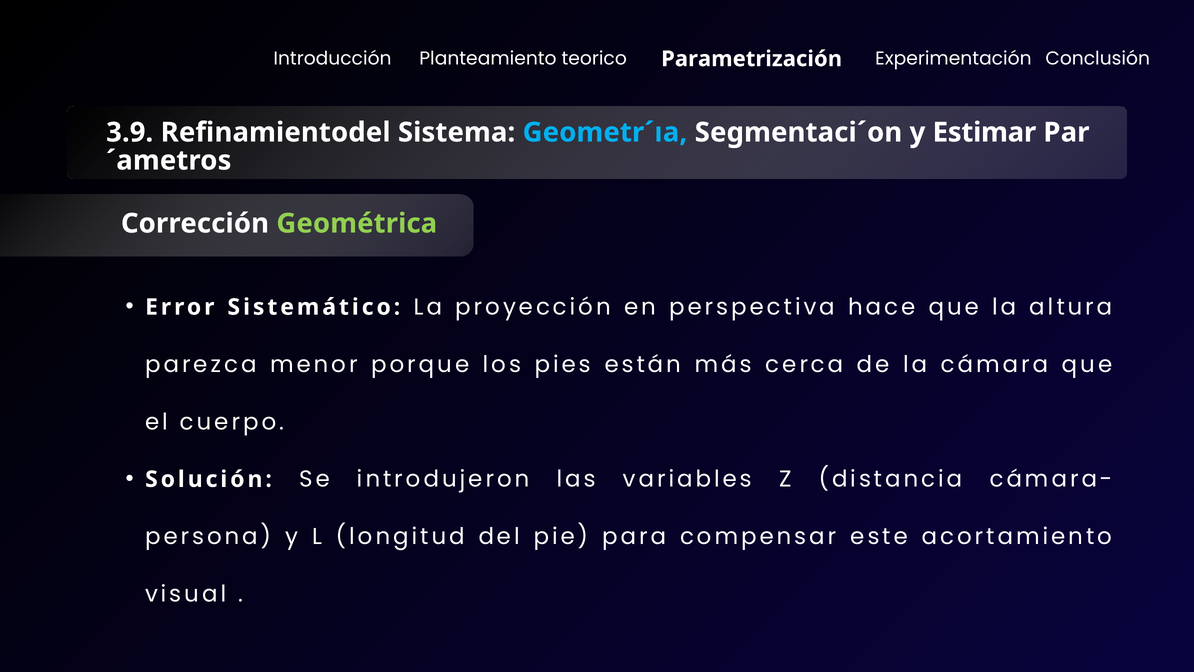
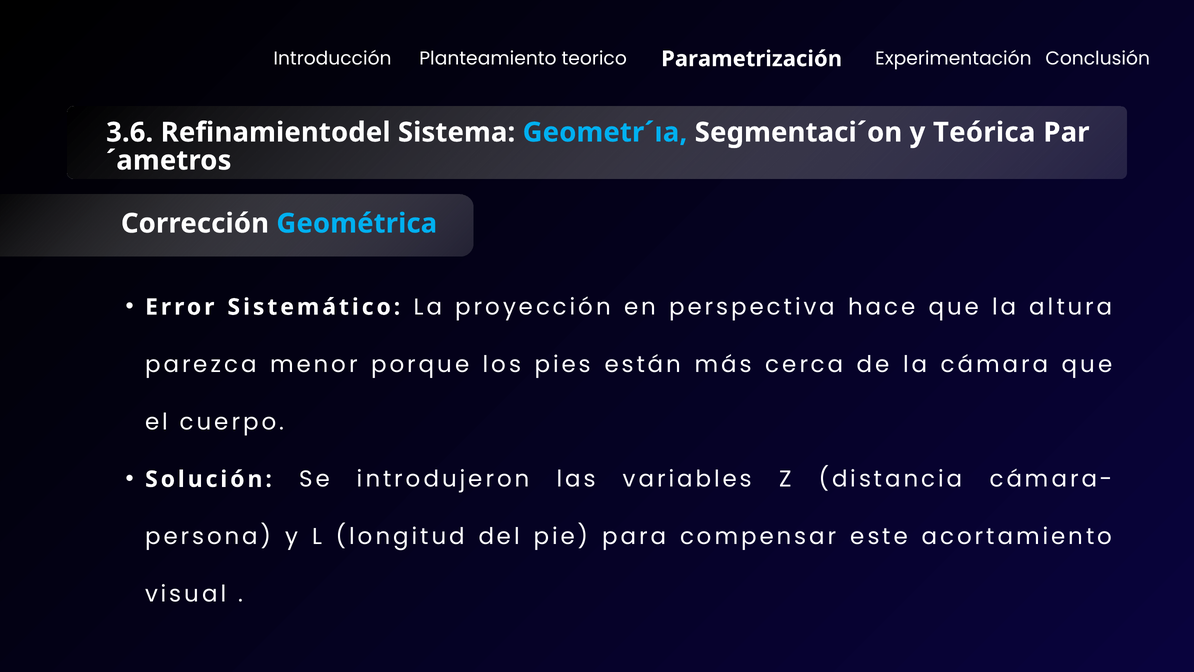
3.9: 3.9 -> 3.6
Estimar: Estimar -> Teórica
Geométrica colour: light green -> light blue
